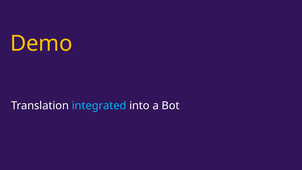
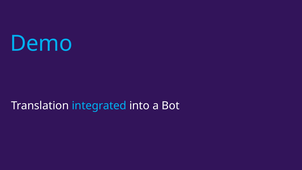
Demo colour: yellow -> light blue
